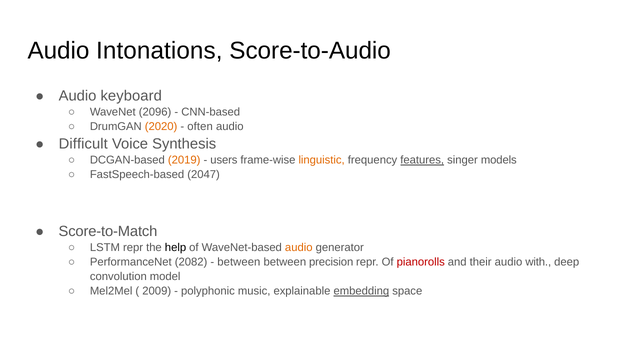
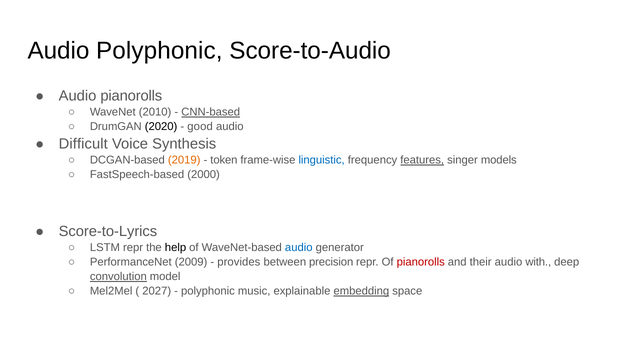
Audio Intonations: Intonations -> Polyphonic
Audio keyboard: keyboard -> pianorolls
2096: 2096 -> 2010
CNN-based underline: none -> present
2020 colour: orange -> black
often: often -> good
users: users -> token
linguistic colour: orange -> blue
2047: 2047 -> 2000
Score-to-Match: Score-to-Match -> Score-to-Lyrics
audio at (299, 248) colour: orange -> blue
2082: 2082 -> 2009
between at (239, 262): between -> provides
convolution underline: none -> present
2009: 2009 -> 2027
